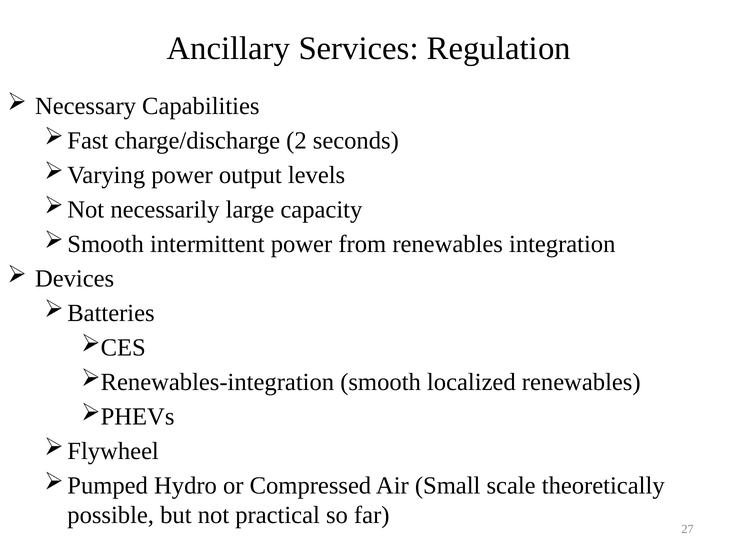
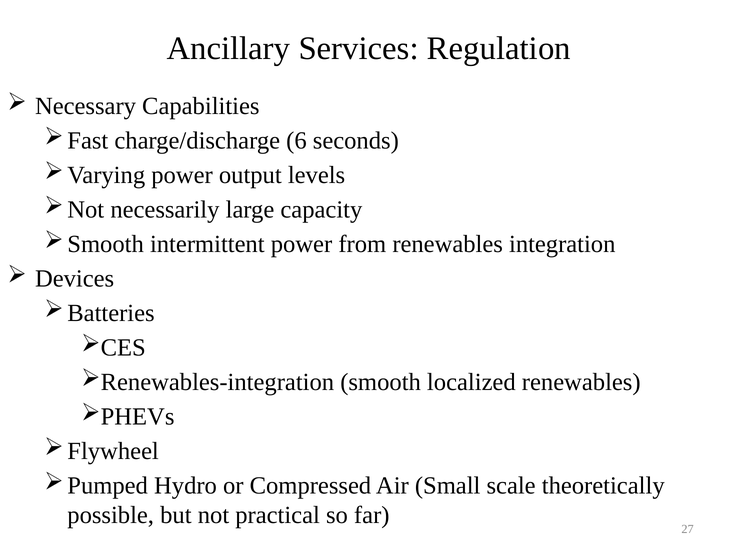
2: 2 -> 6
